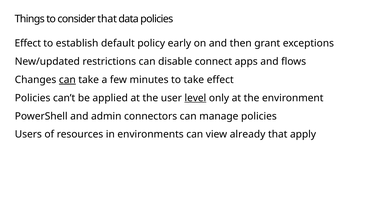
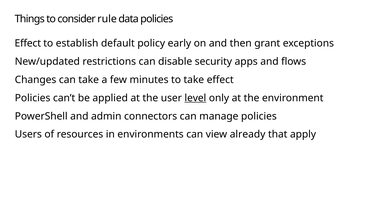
consider that: that -> rule
connect: connect -> security
can at (67, 80) underline: present -> none
